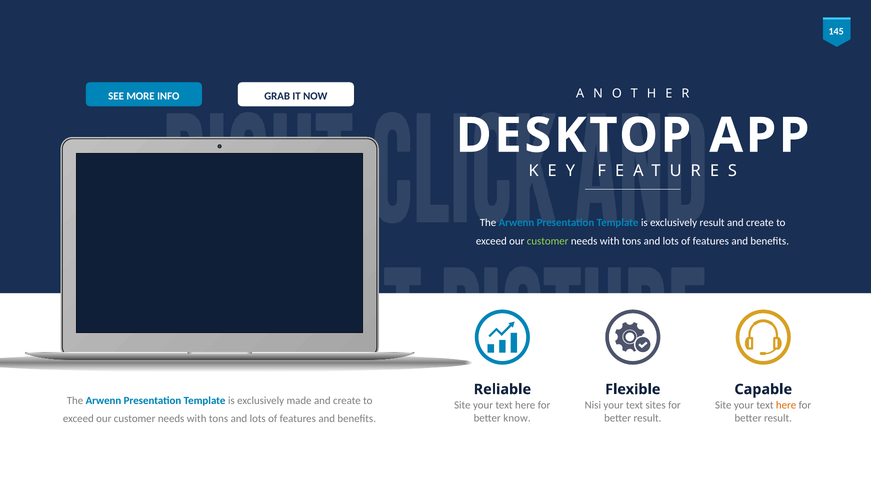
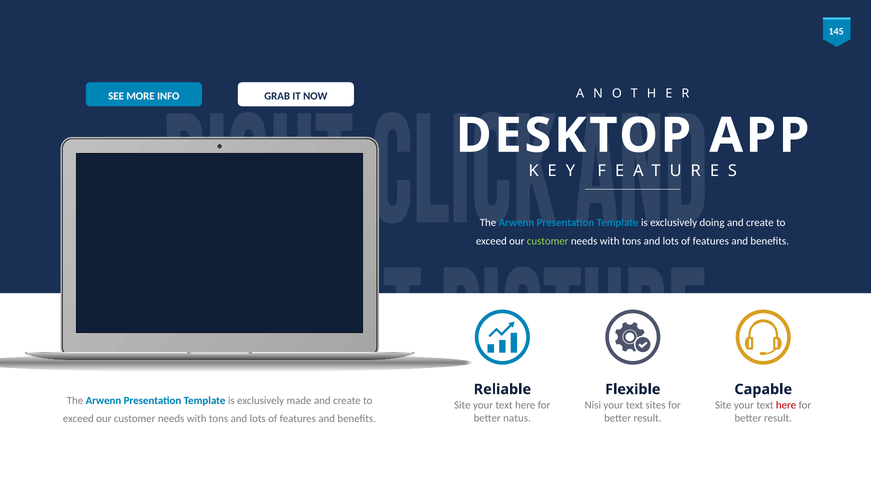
exclusively result: result -> doing
here at (786, 405) colour: orange -> red
know: know -> natus
